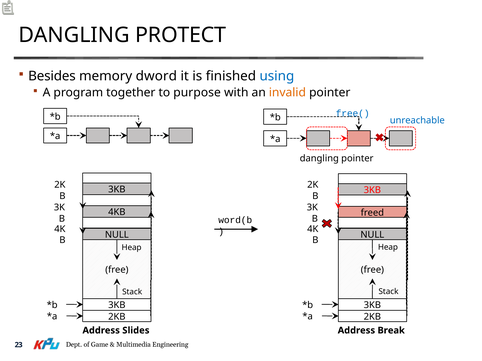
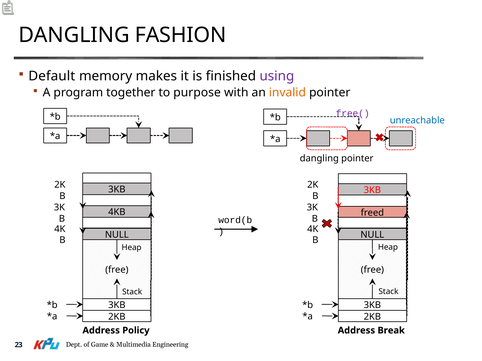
PROTECT: PROTECT -> FASHION
Besides: Besides -> Default
dword: dword -> makes
using colour: blue -> purple
free( colour: blue -> purple
Slides: Slides -> Policy
